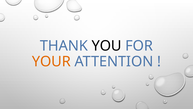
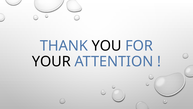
YOUR colour: orange -> black
